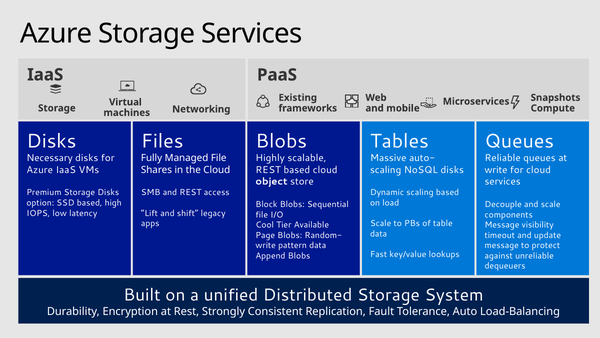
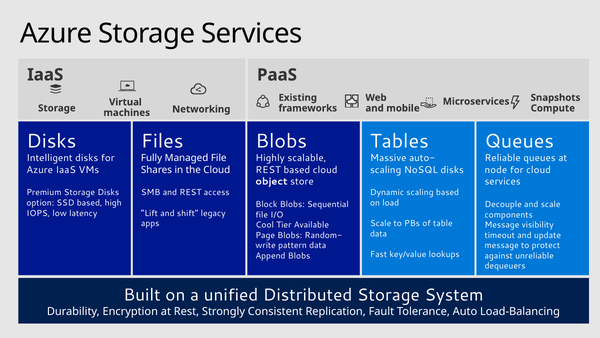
Necessary: Necessary -> Intelligent
write at (496, 170): write -> node
